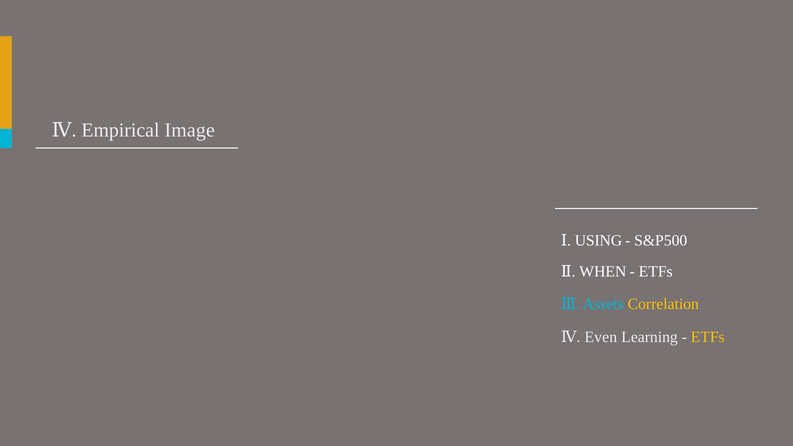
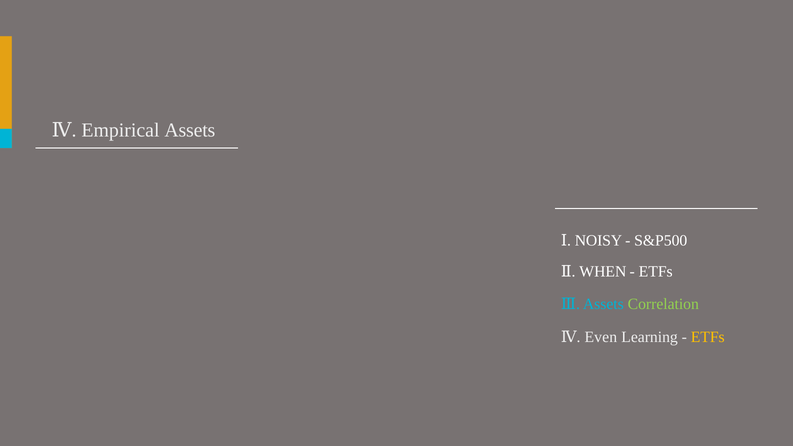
Empirical Image: Image -> Assets
USING: USING -> NOISY
Correlation colour: yellow -> light green
